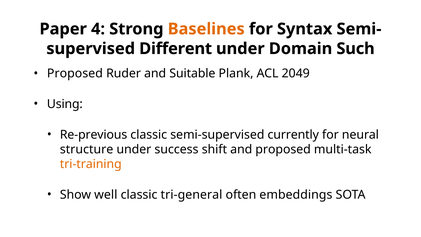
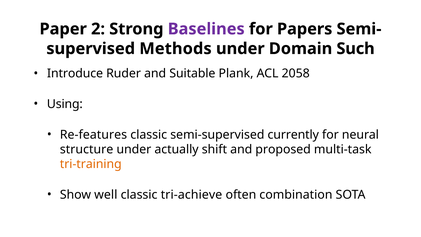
4: 4 -> 2
Baselines colour: orange -> purple
Syntax: Syntax -> Papers
Different: Different -> Methods
Proposed at (75, 73): Proposed -> Introduce
2049: 2049 -> 2058
Re-previous: Re-previous -> Re-features
success: success -> actually
tri-general: tri-general -> tri-achieve
embeddings: embeddings -> combination
